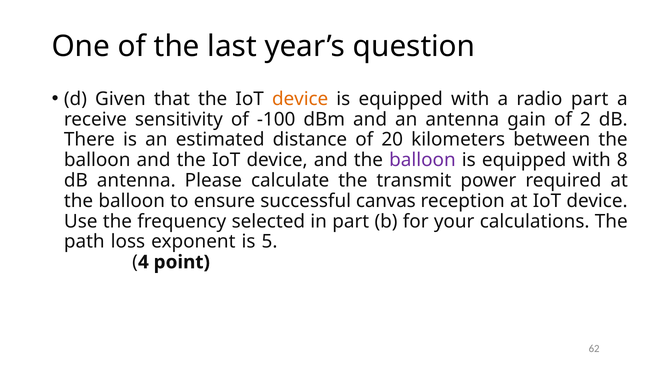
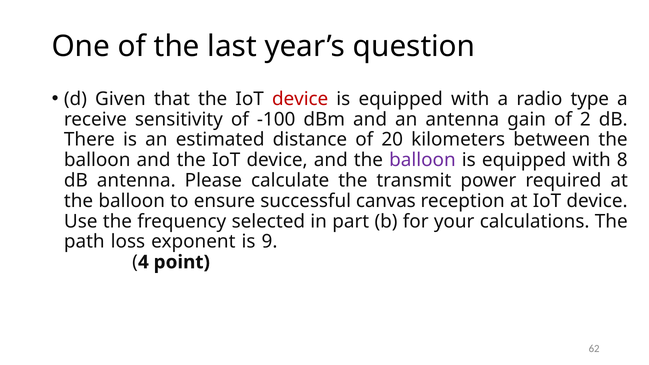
device at (300, 99) colour: orange -> red
radio part: part -> type
5: 5 -> 9
